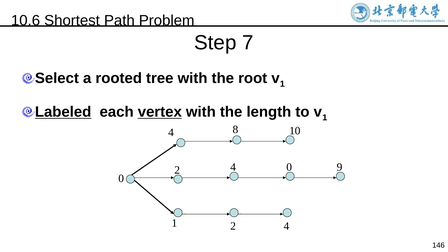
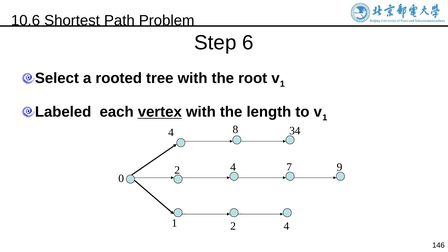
7: 7 -> 6
Labeled underline: present -> none
10: 10 -> 34
4 0: 0 -> 7
